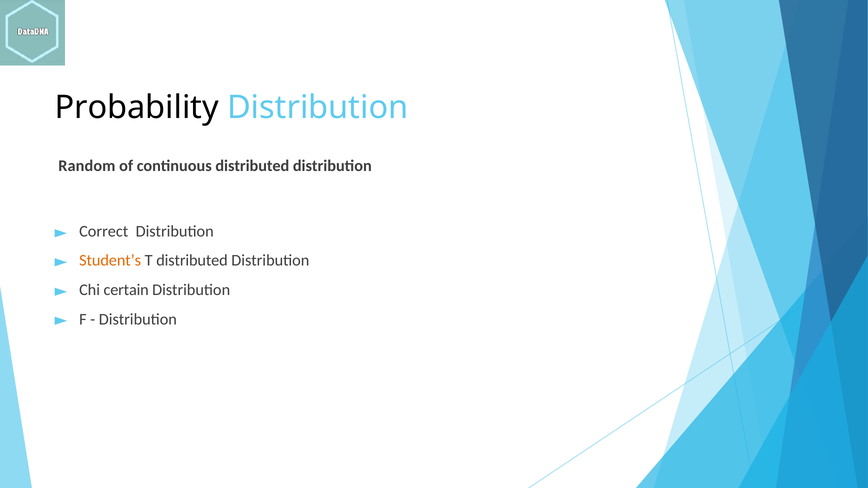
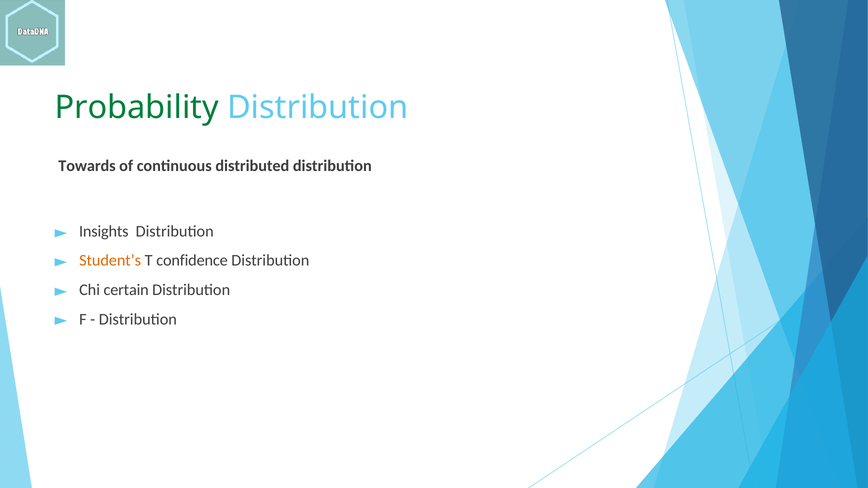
Probability colour: black -> green
Random: Random -> Towards
Correct: Correct -> Insights
T distributed: distributed -> confidence
